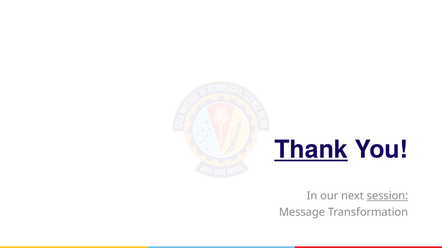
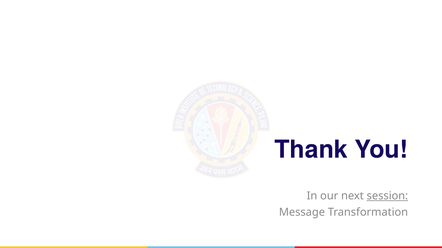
Thank underline: present -> none
